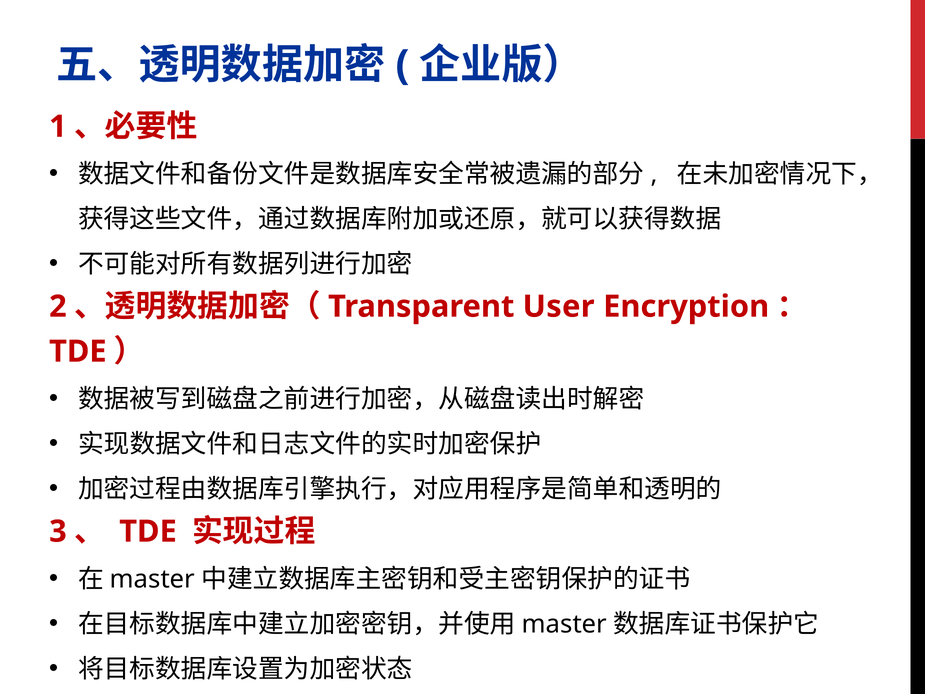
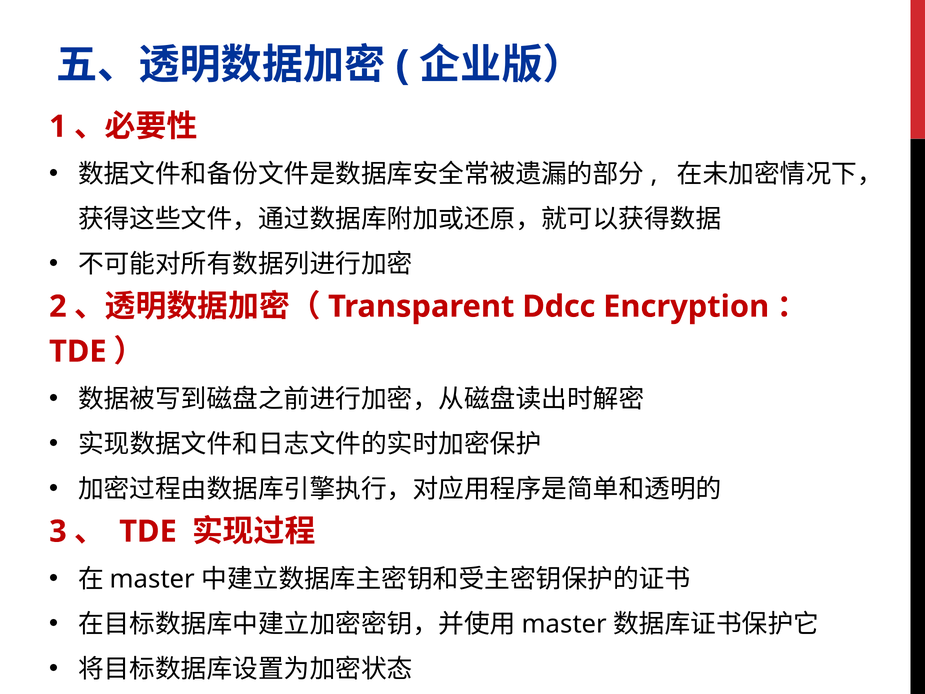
User: User -> Ddcc
